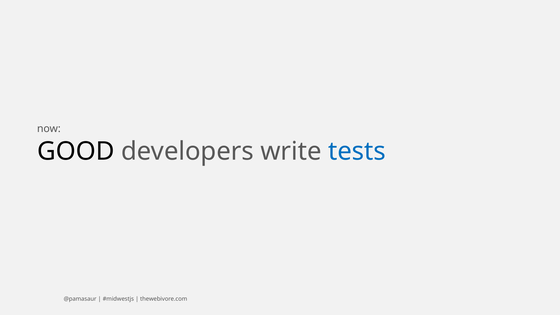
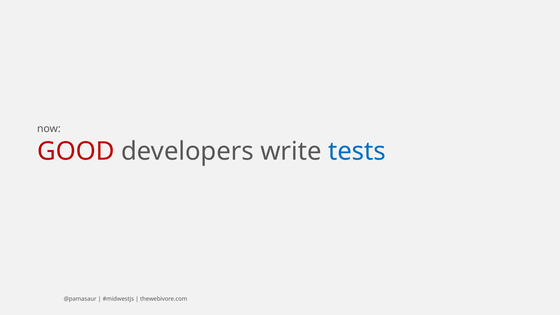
GOOD colour: black -> red
